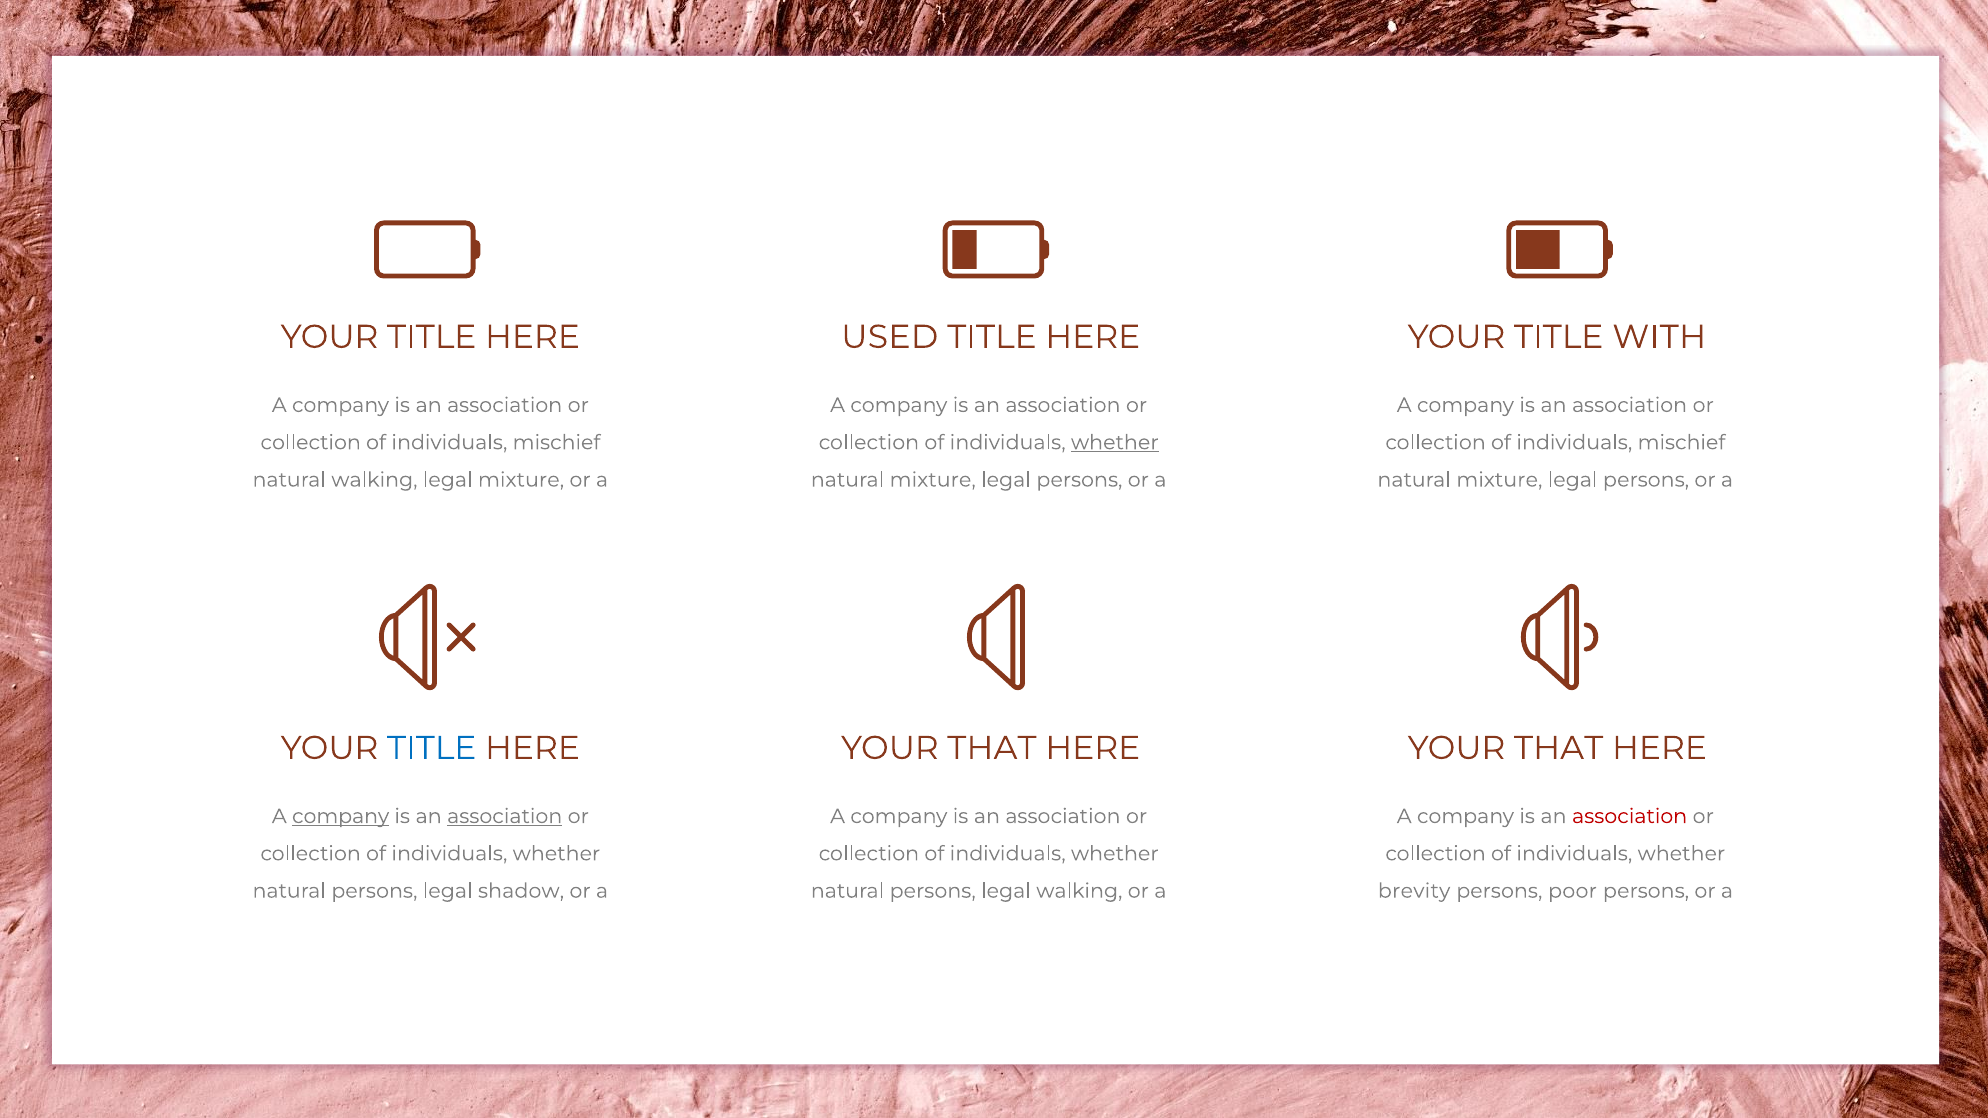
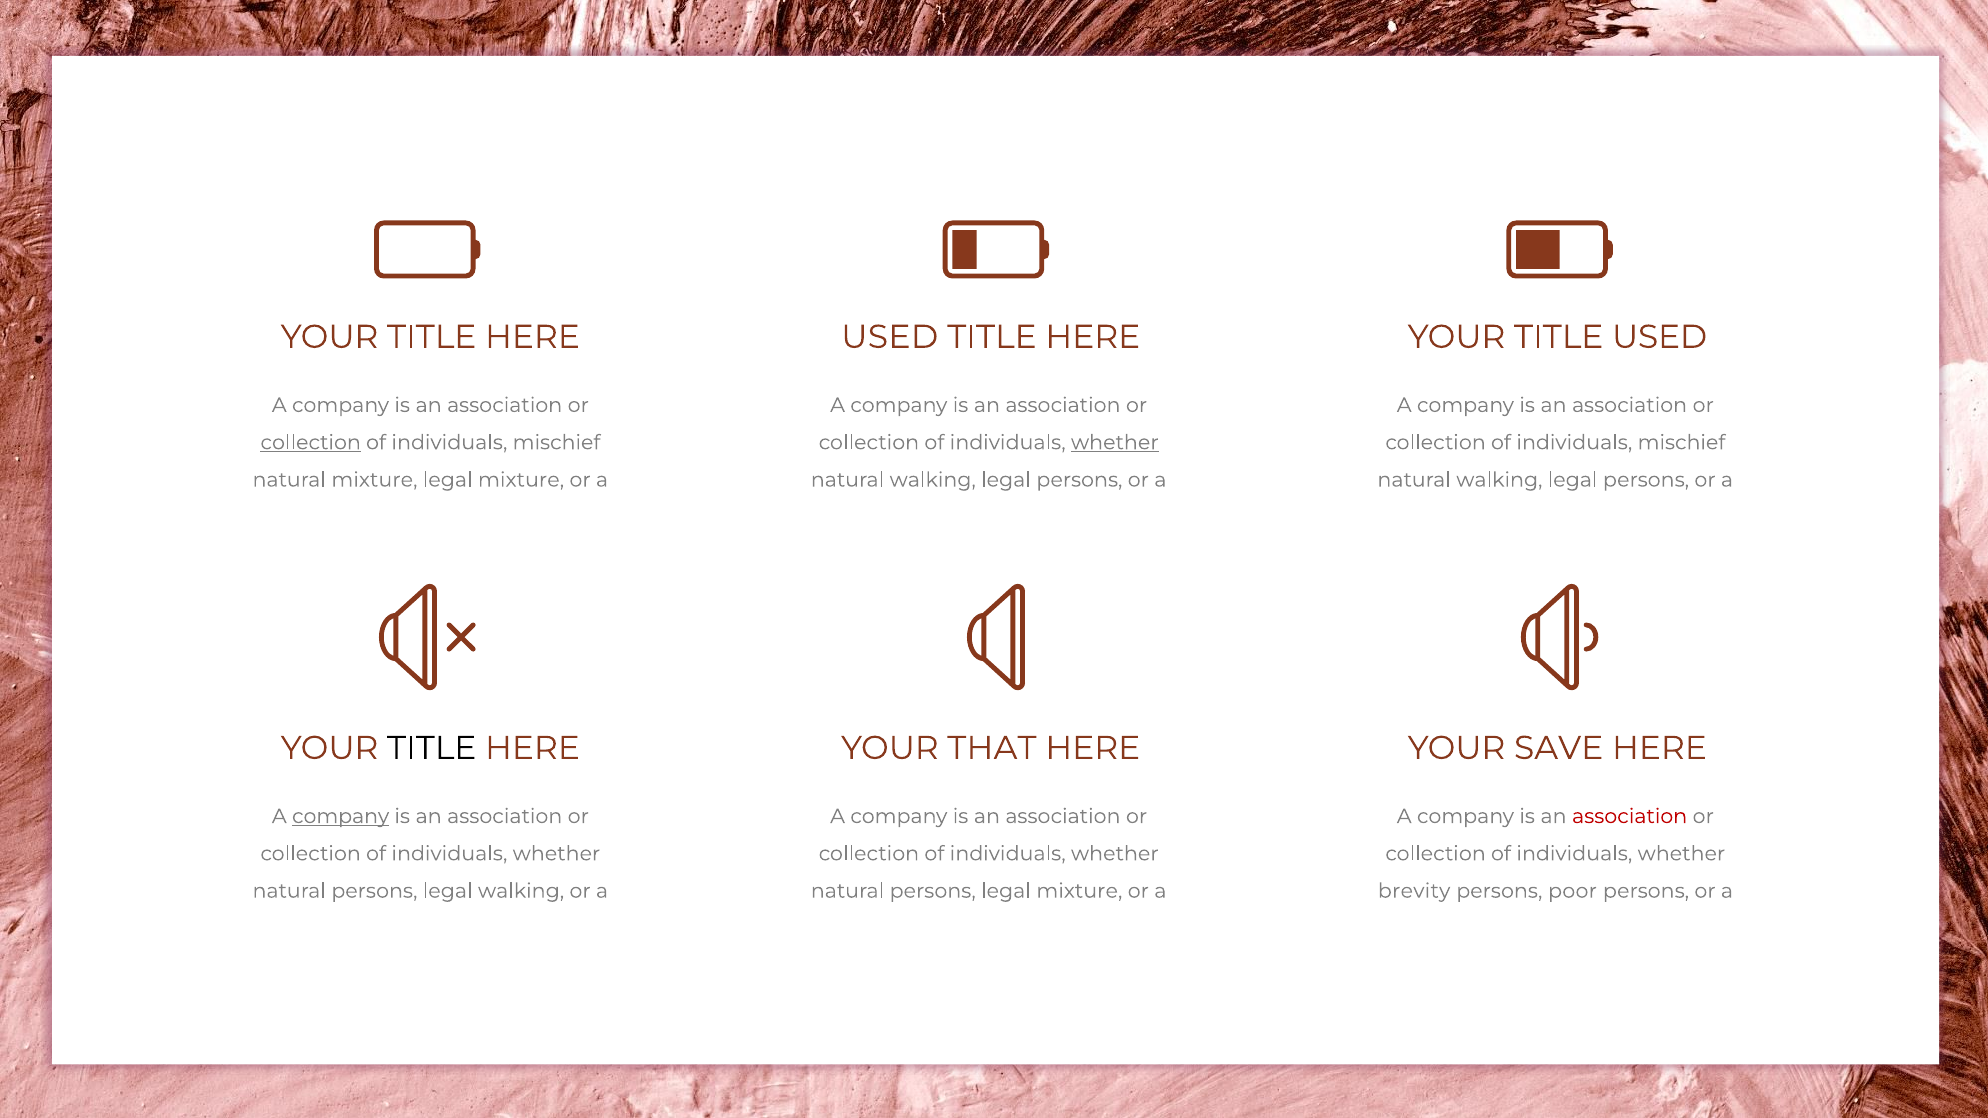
TITLE WITH: WITH -> USED
collection at (311, 443) underline: none -> present
natural walking: walking -> mixture
mixture at (933, 480): mixture -> walking
mixture at (1499, 480): mixture -> walking
TITLE at (432, 748) colour: blue -> black
THAT at (1559, 748): THAT -> SAVE
association at (505, 816) underline: present -> none
legal shadow: shadow -> walking
persons legal walking: walking -> mixture
